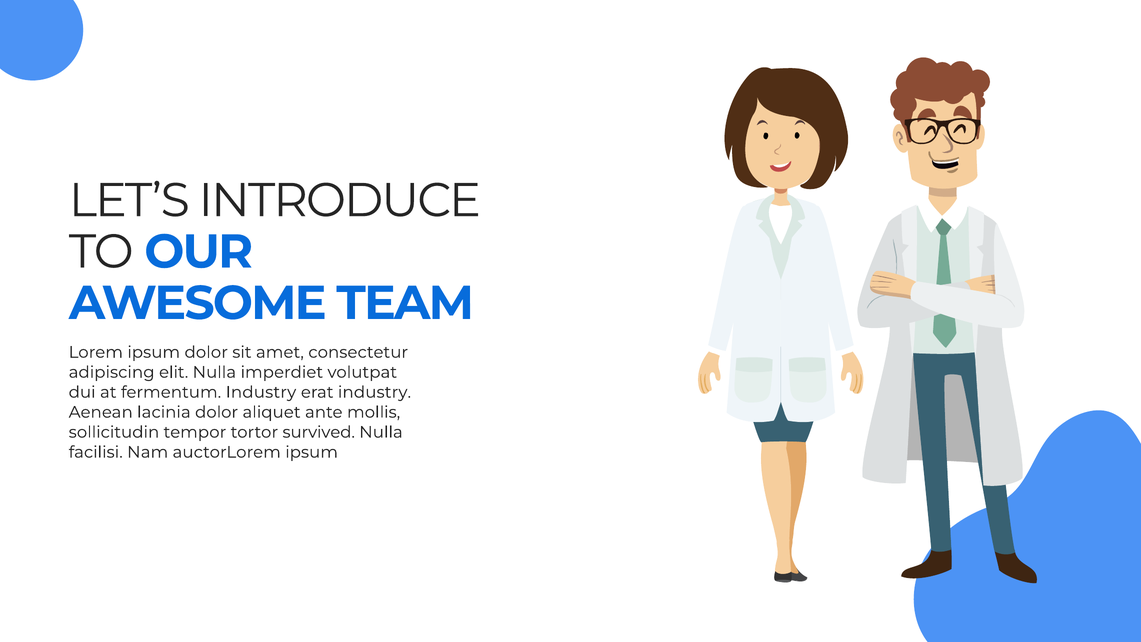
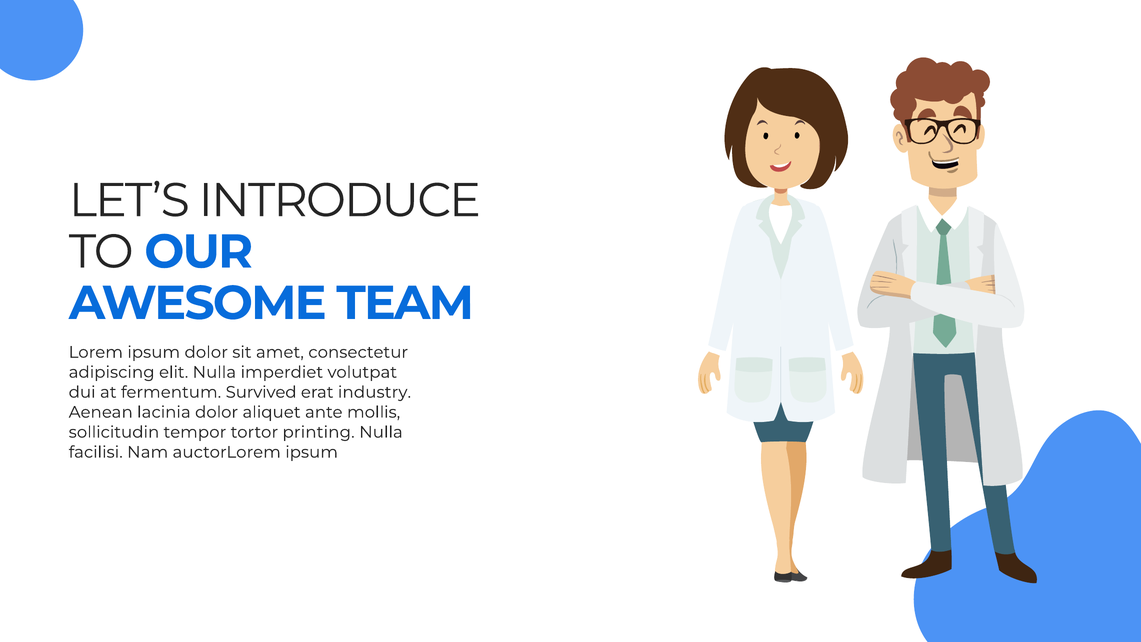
fermentum Industry: Industry -> Survived
survived: survived -> printing
